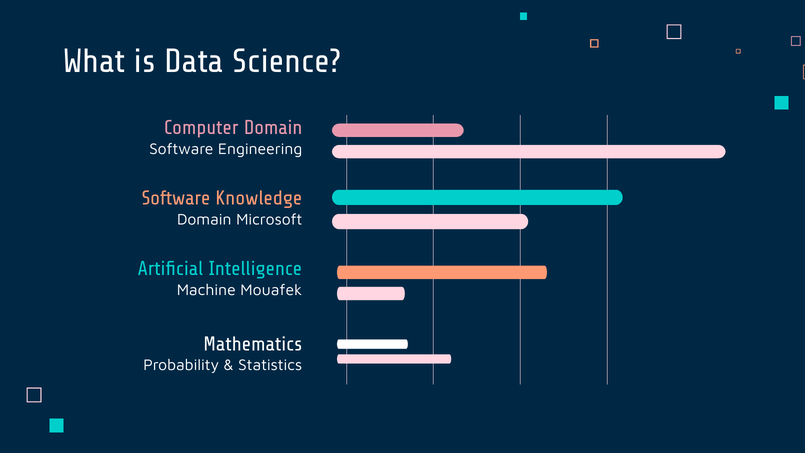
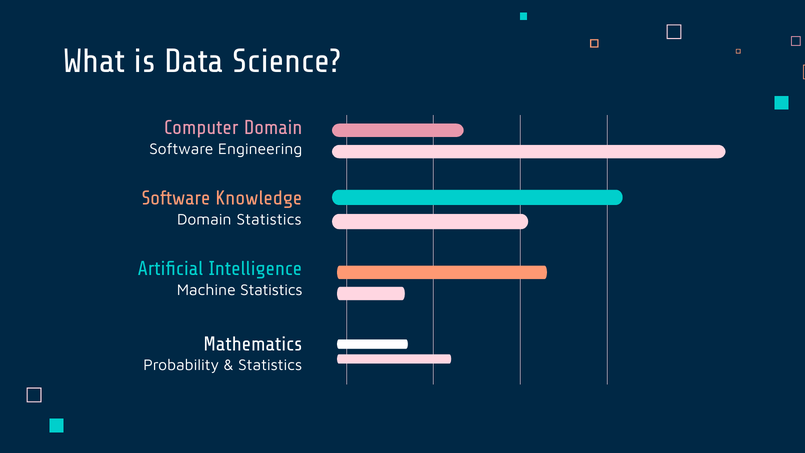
Domain Microsoft: Microsoft -> Statistics
Machine Mouafek: Mouafek -> Statistics
